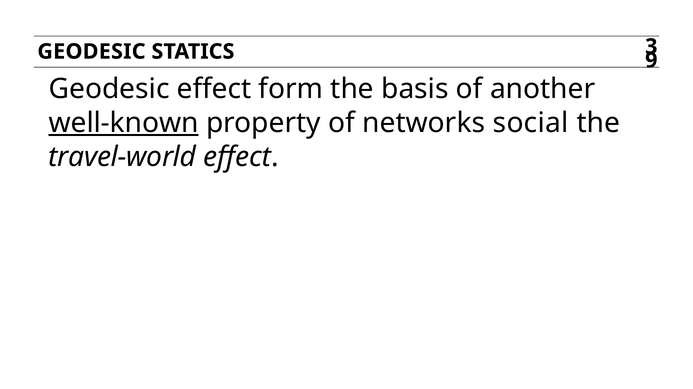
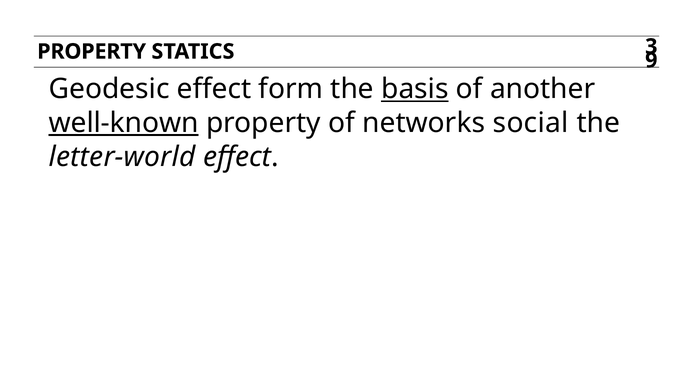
GEODESIC at (91, 52): GEODESIC -> PROPERTY
basis underline: none -> present
travel-world: travel-world -> letter-world
